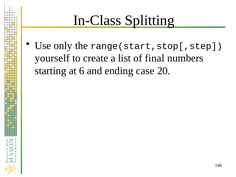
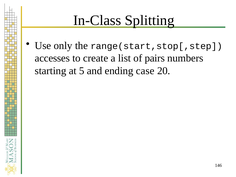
yourself: yourself -> accesses
final: final -> pairs
6: 6 -> 5
